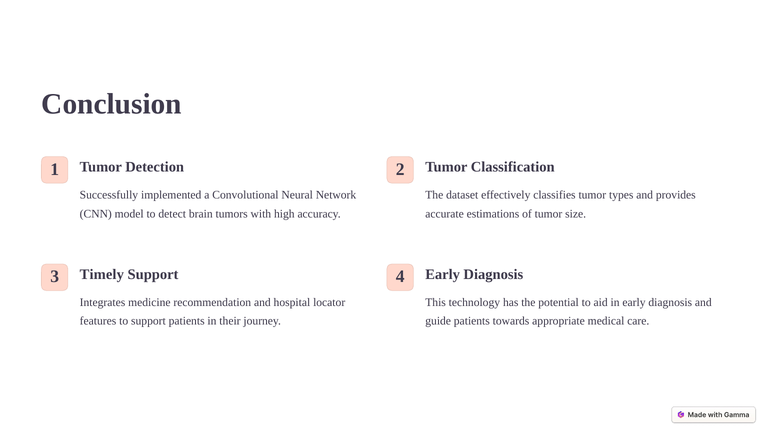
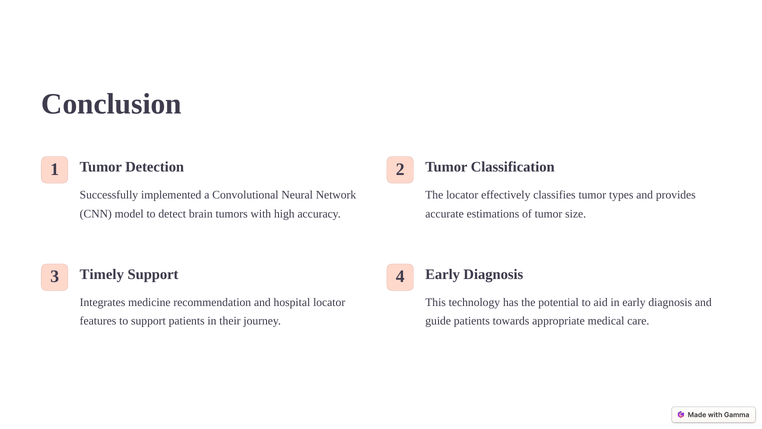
The dataset: dataset -> locator
